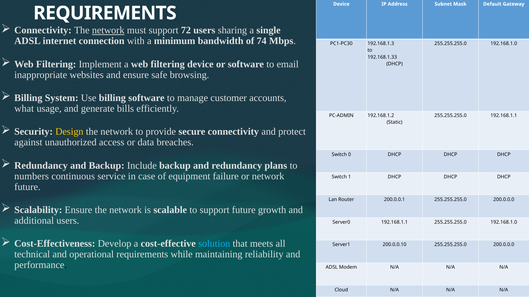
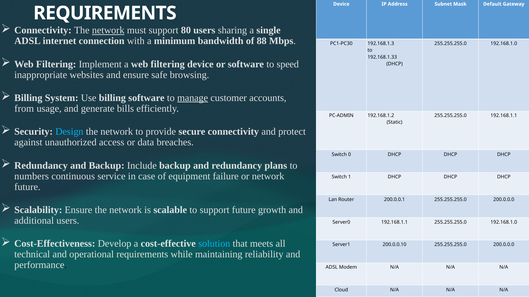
72: 72 -> 80
74: 74 -> 88
email: email -> speed
manage underline: none -> present
what: what -> from
Design colour: yellow -> light blue
